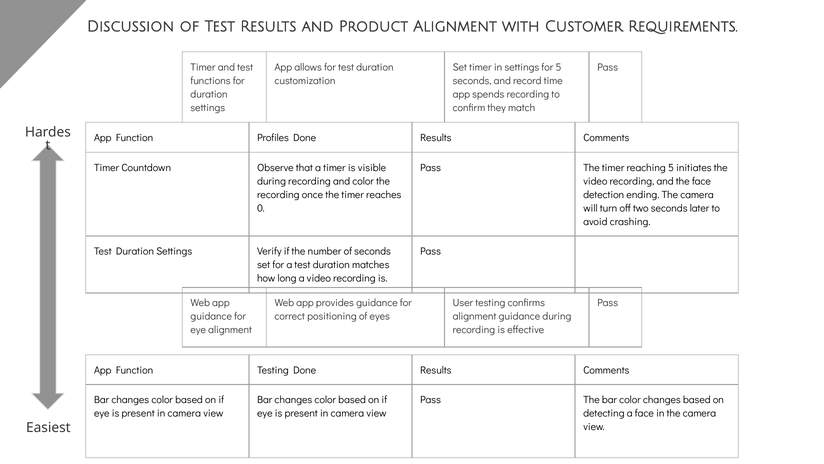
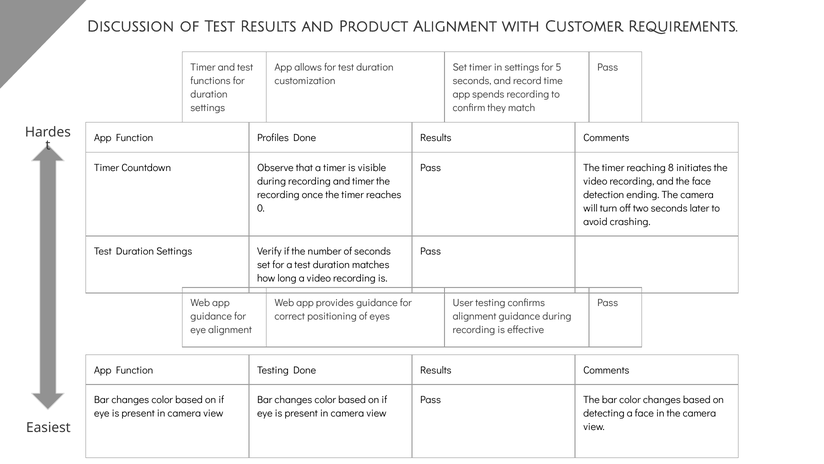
reaching 5: 5 -> 8
and color: color -> timer
